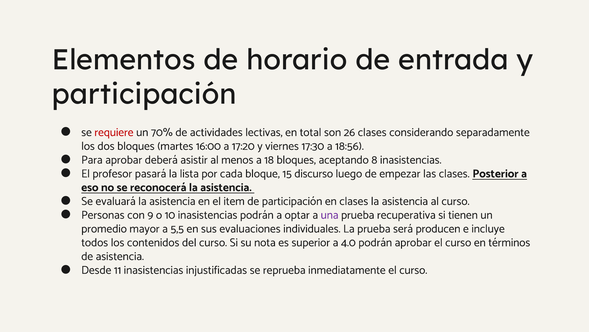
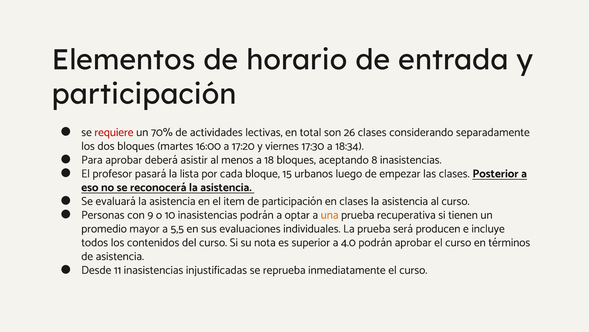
18:56: 18:56 -> 18:34
discurso: discurso -> urbanos
una colour: purple -> orange
